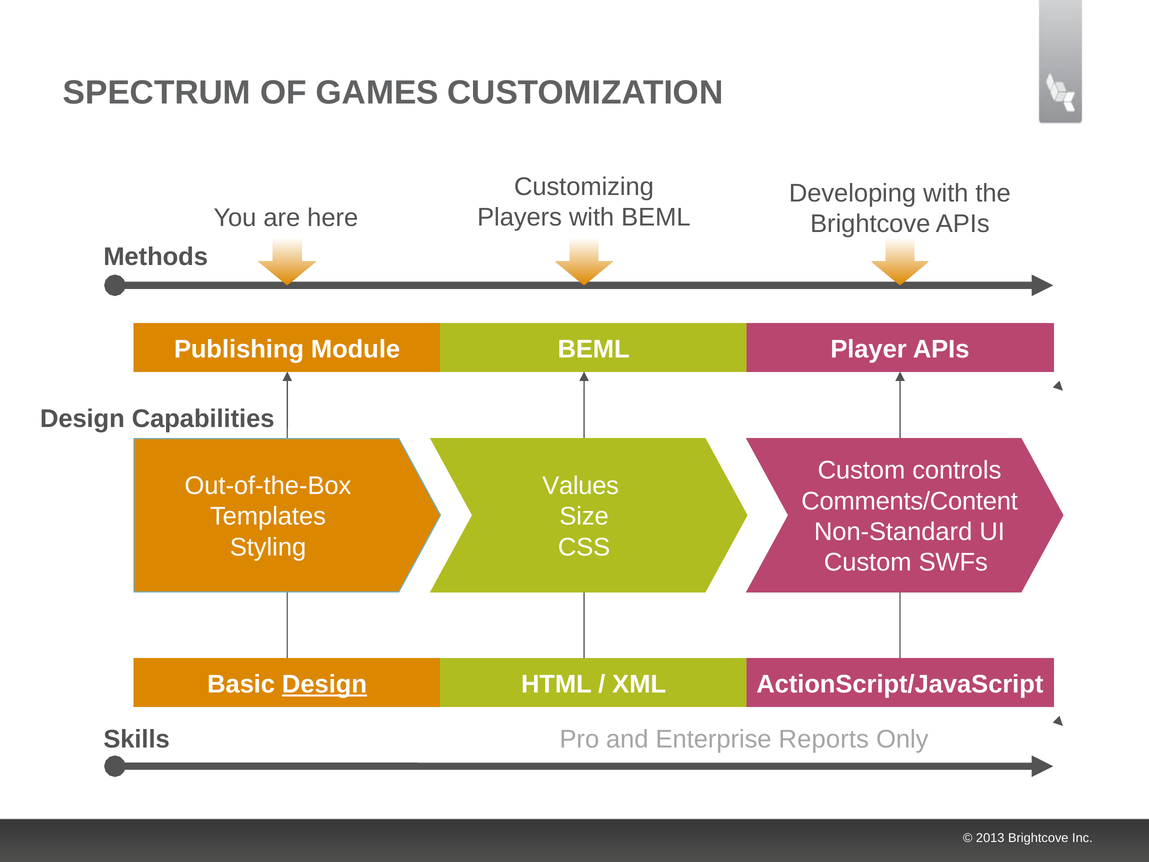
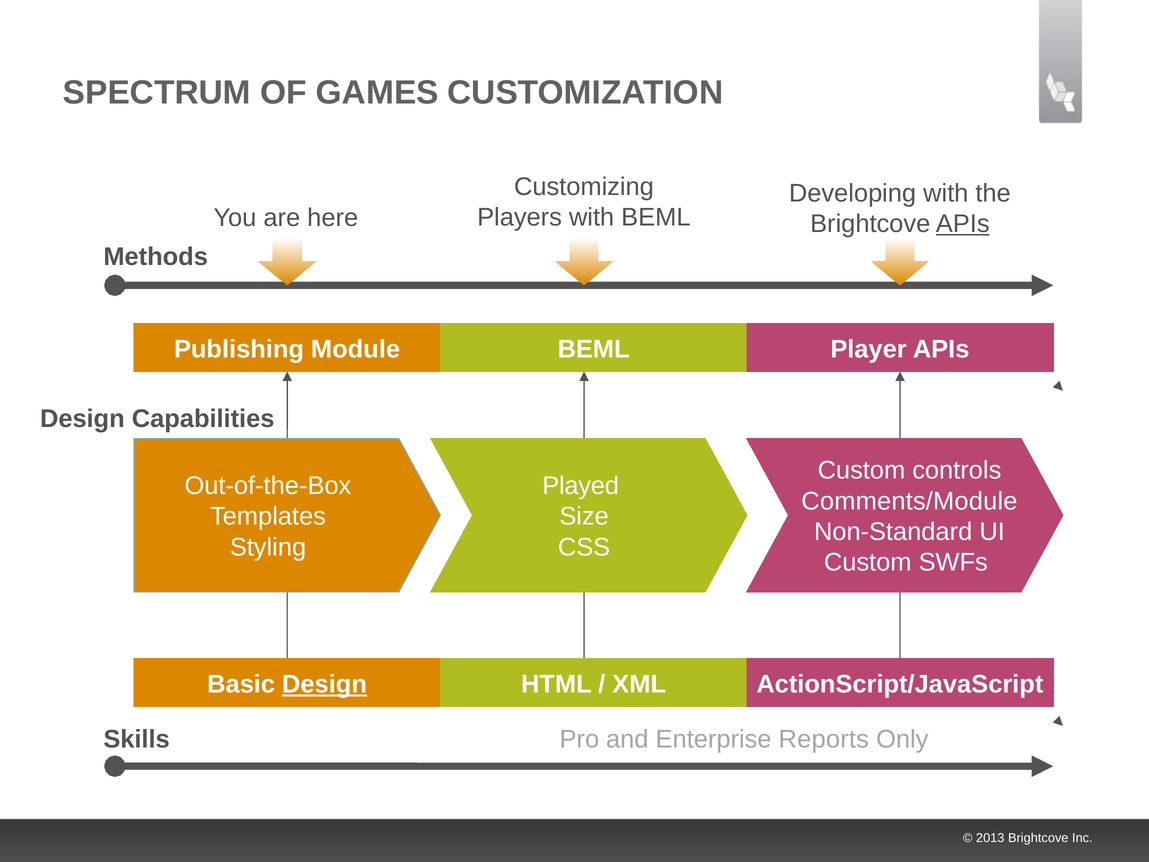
APIs at (963, 224) underline: none -> present
Values: Values -> Played
Comments/Content: Comments/Content -> Comments/Module
